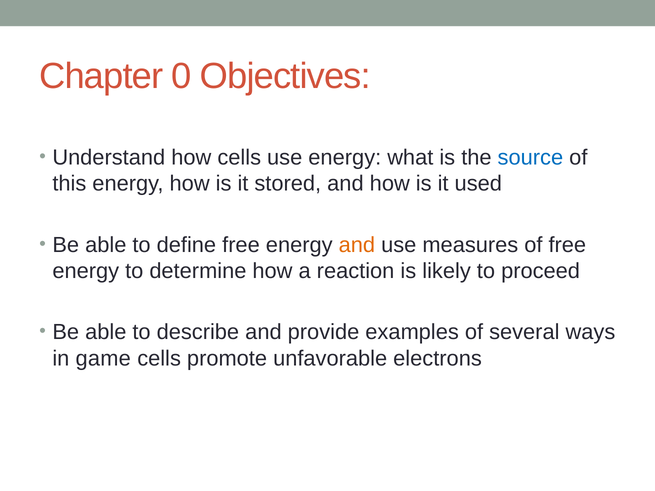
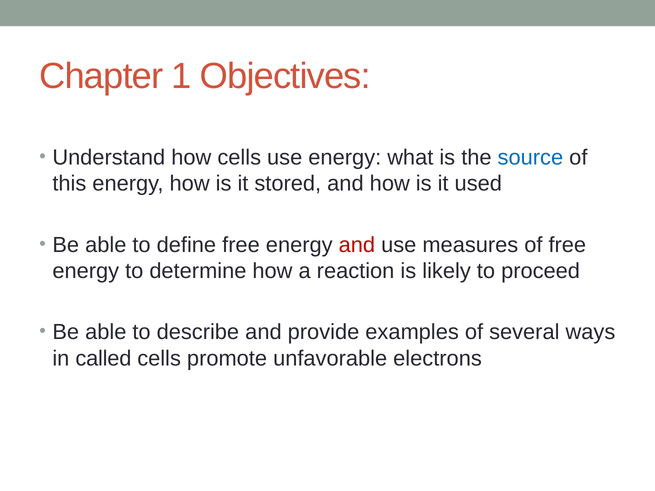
0: 0 -> 1
and at (357, 245) colour: orange -> red
game: game -> called
